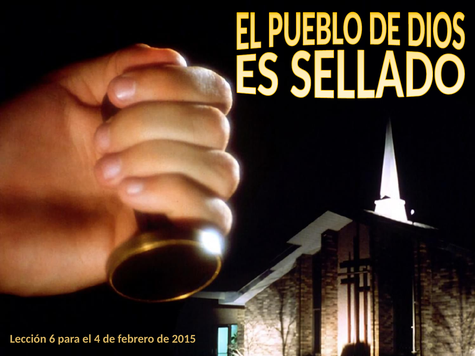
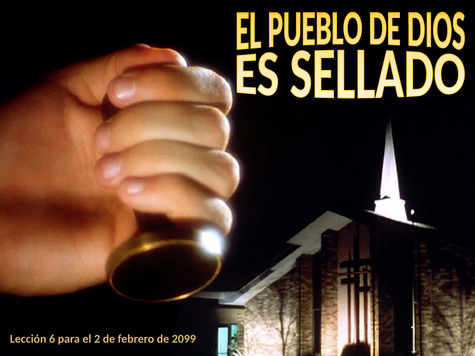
4: 4 -> 2
2015: 2015 -> 2099
